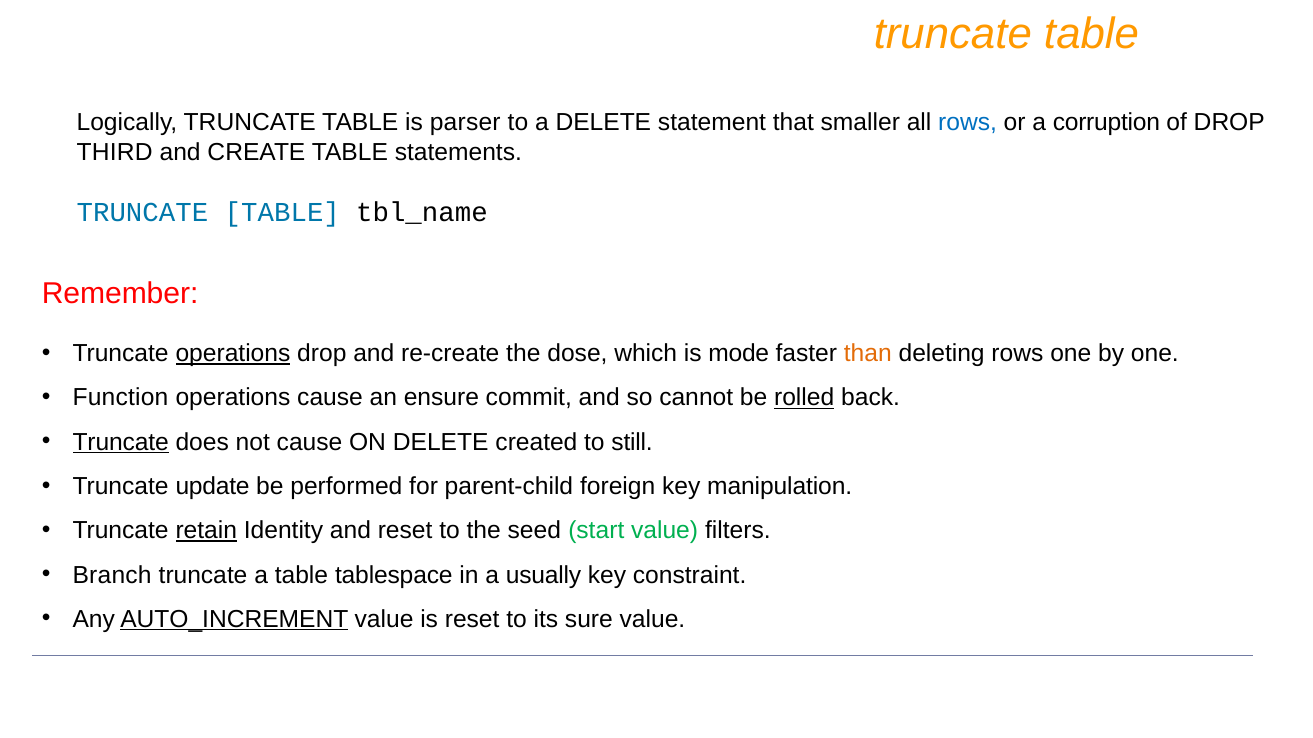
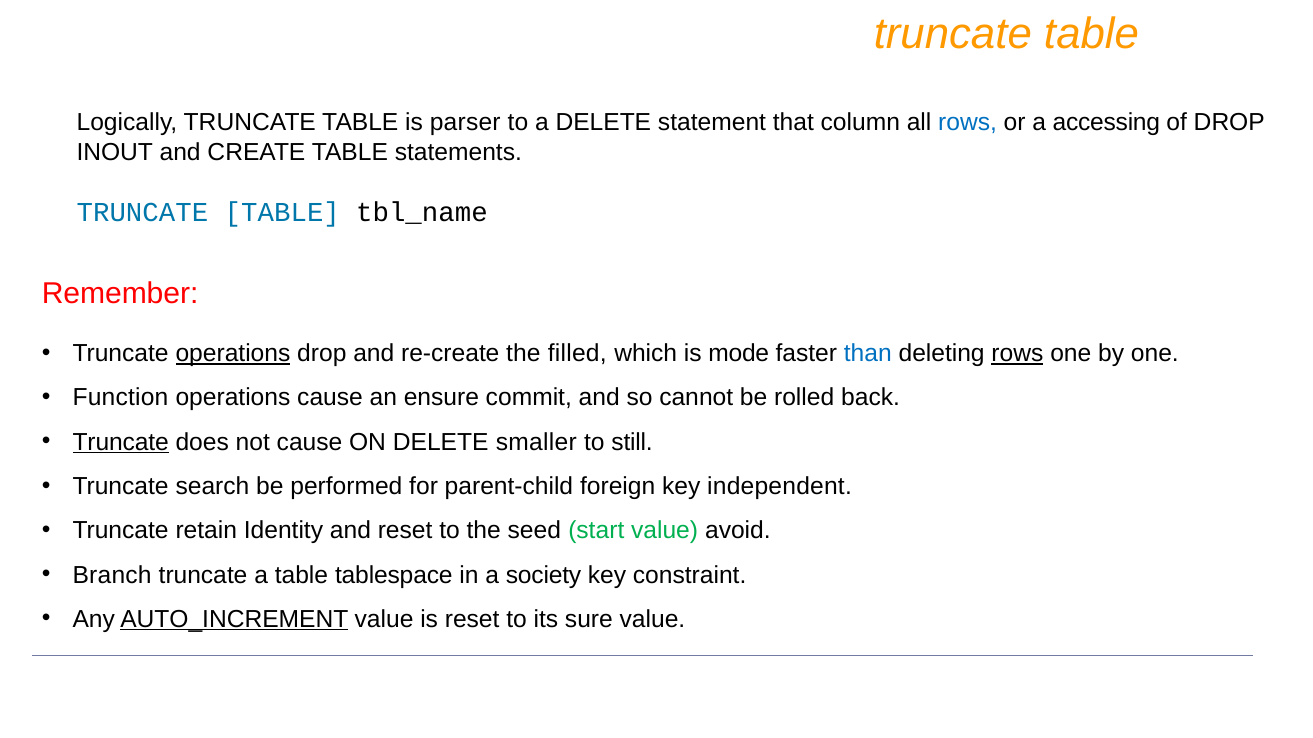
smaller: smaller -> column
corruption: corruption -> accessing
THIRD: THIRD -> INOUT
dose: dose -> filled
than colour: orange -> blue
rows at (1017, 354) underline: none -> present
rolled underline: present -> none
created: created -> smaller
update: update -> search
manipulation: manipulation -> independent
retain underline: present -> none
filters: filters -> avoid
usually: usually -> society
